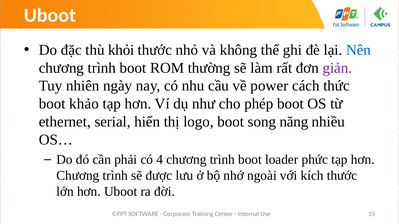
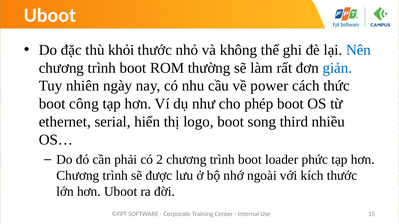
giản colour: purple -> blue
khảo: khảo -> công
năng: năng -> third
4: 4 -> 2
